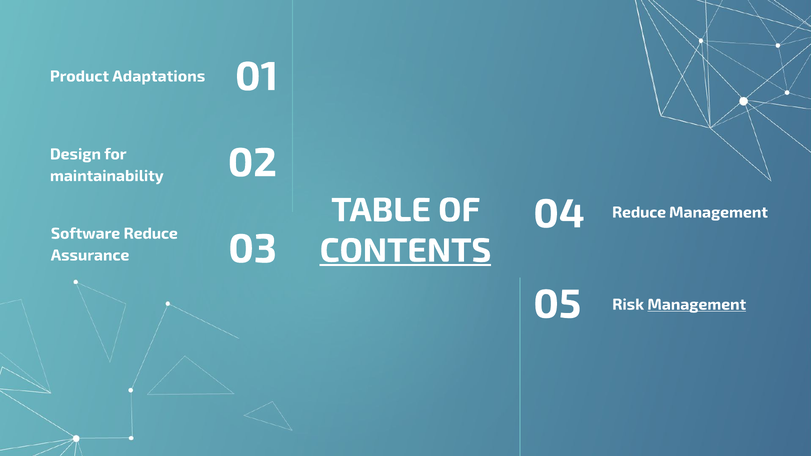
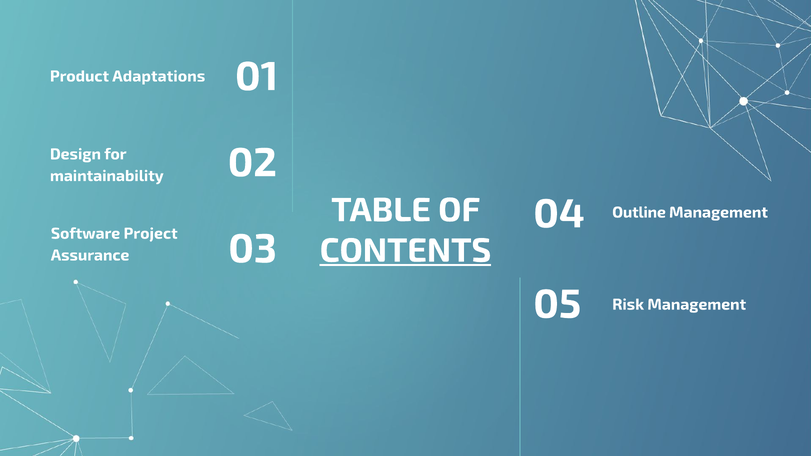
Reduce at (639, 212): Reduce -> Outline
Software Reduce: Reduce -> Project
Management at (697, 305) underline: present -> none
